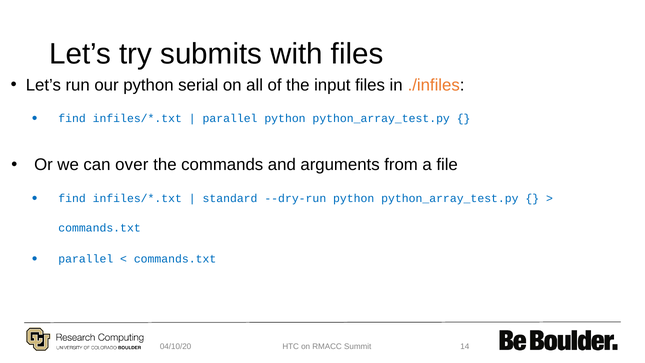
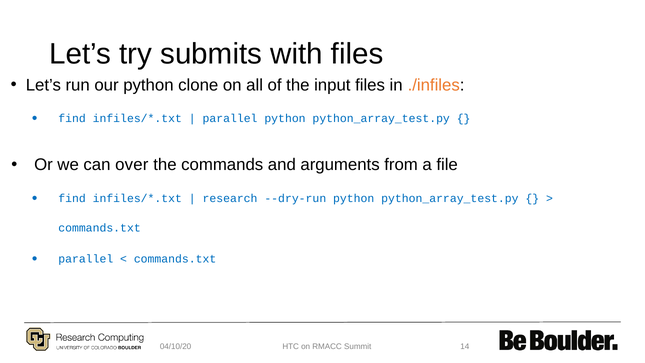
serial: serial -> clone
standard: standard -> research
